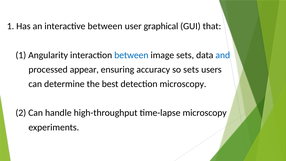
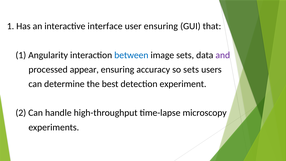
interactive between: between -> interface
user graphical: graphical -> ensuring
and colour: blue -> purple
detection microscopy: microscopy -> experiment
